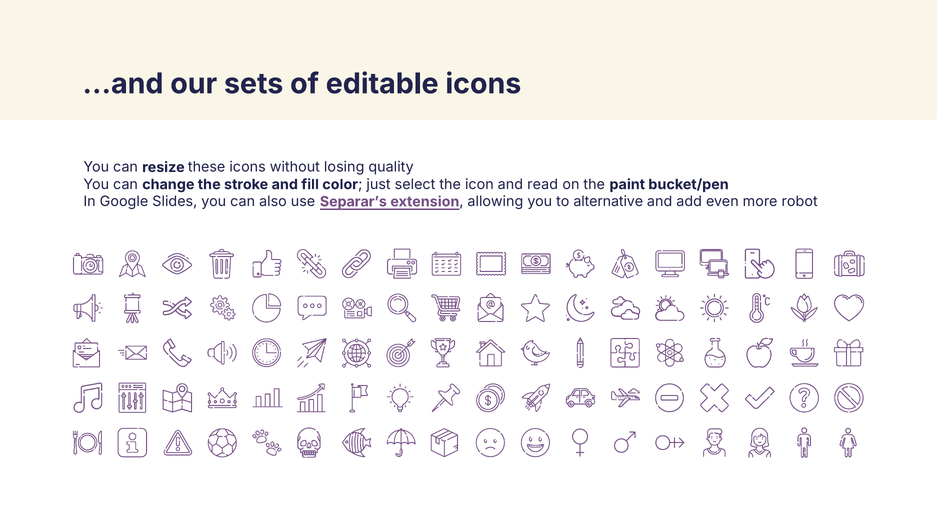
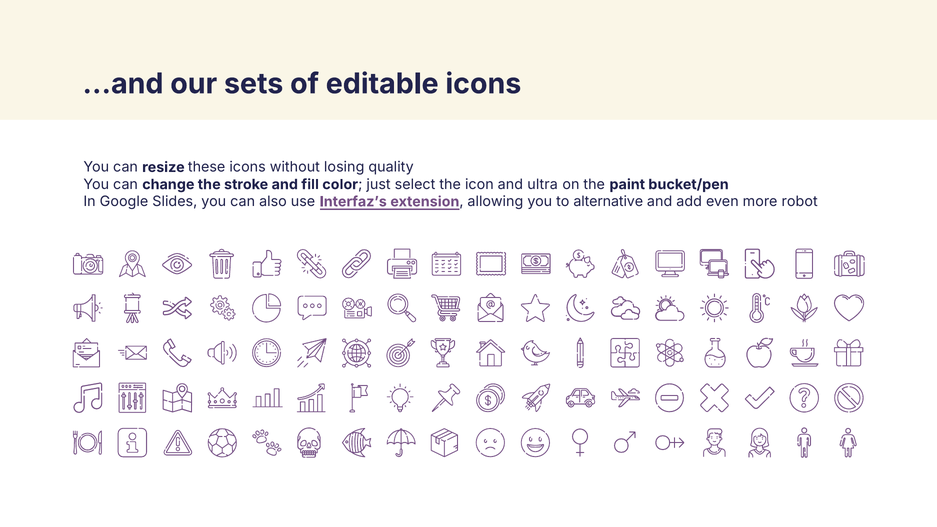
read: read -> ultra
Separar’s: Separar’s -> Interfaz’s
